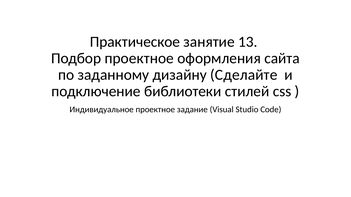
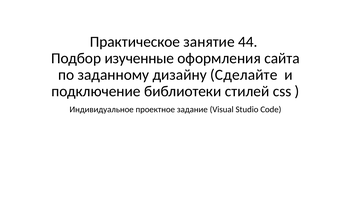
13: 13 -> 44
Подбор проектное: проектное -> изученные
